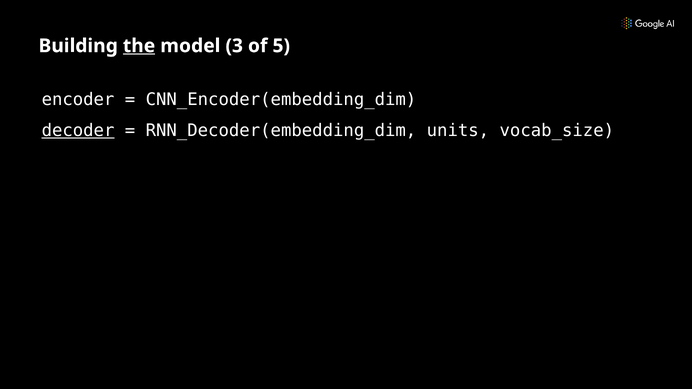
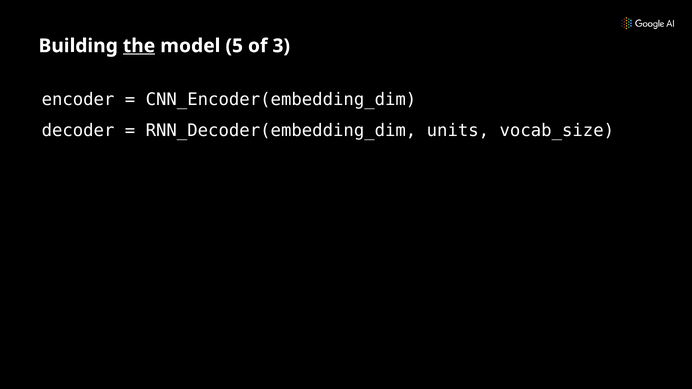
3: 3 -> 5
5: 5 -> 3
decoder underline: present -> none
